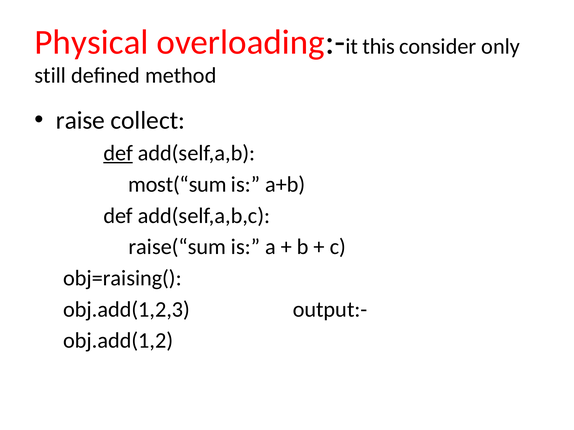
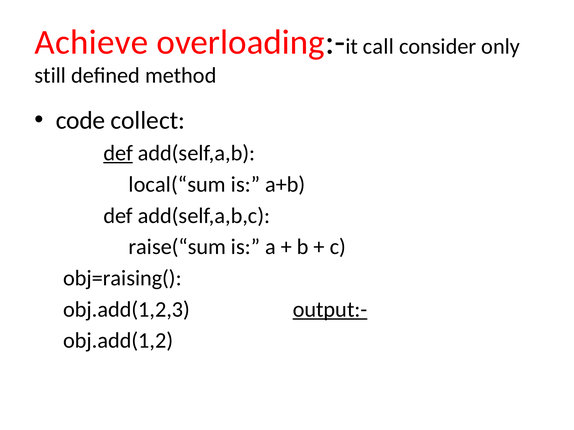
Physical: Physical -> Achieve
this: this -> call
raise: raise -> code
most(“sum: most(“sum -> local(“sum
output:- underline: none -> present
